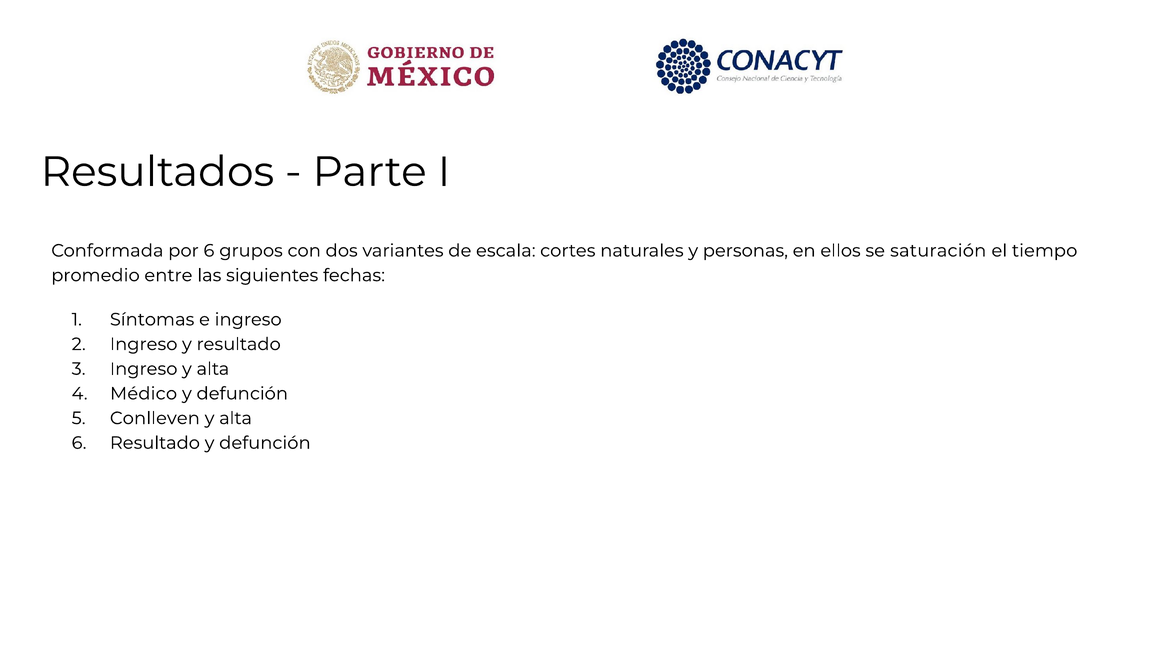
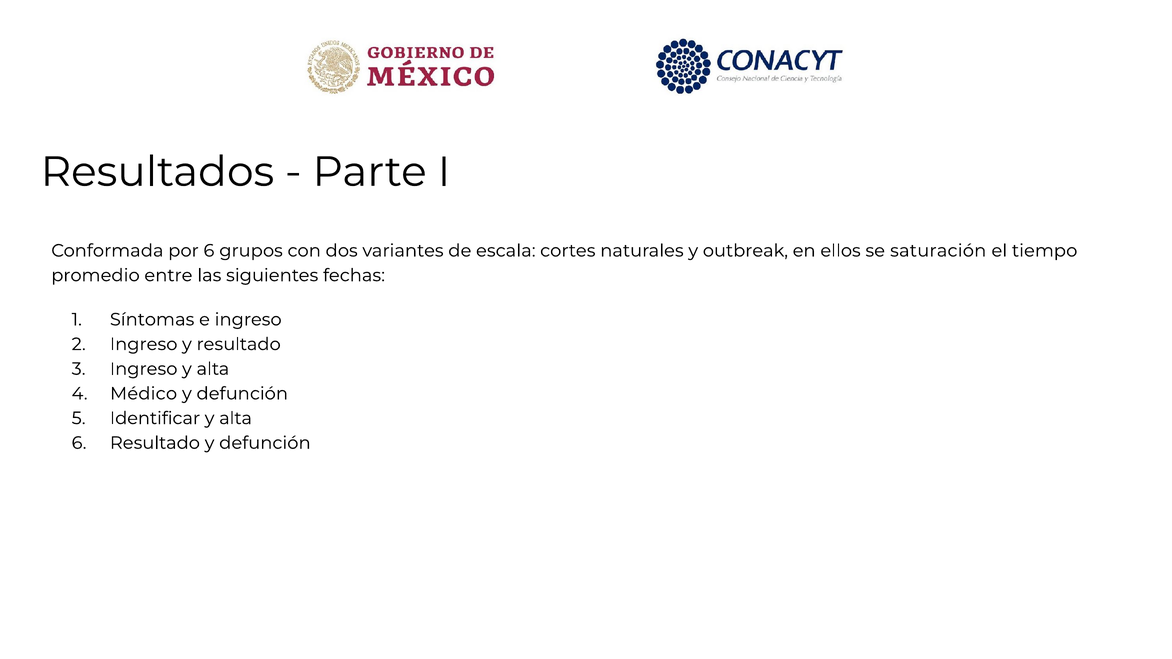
personas: personas -> outbreak
Conlleven: Conlleven -> Identificar
